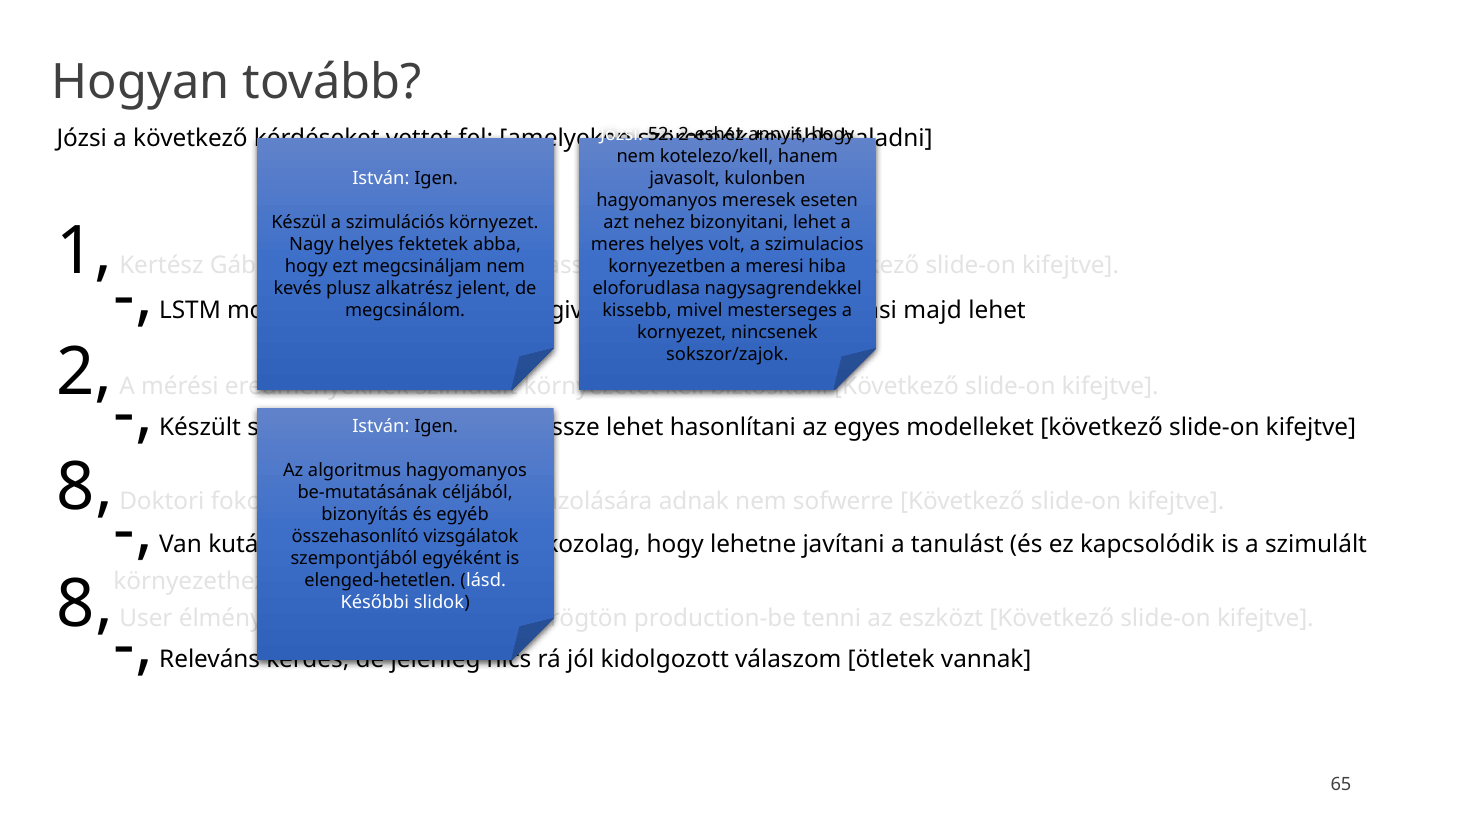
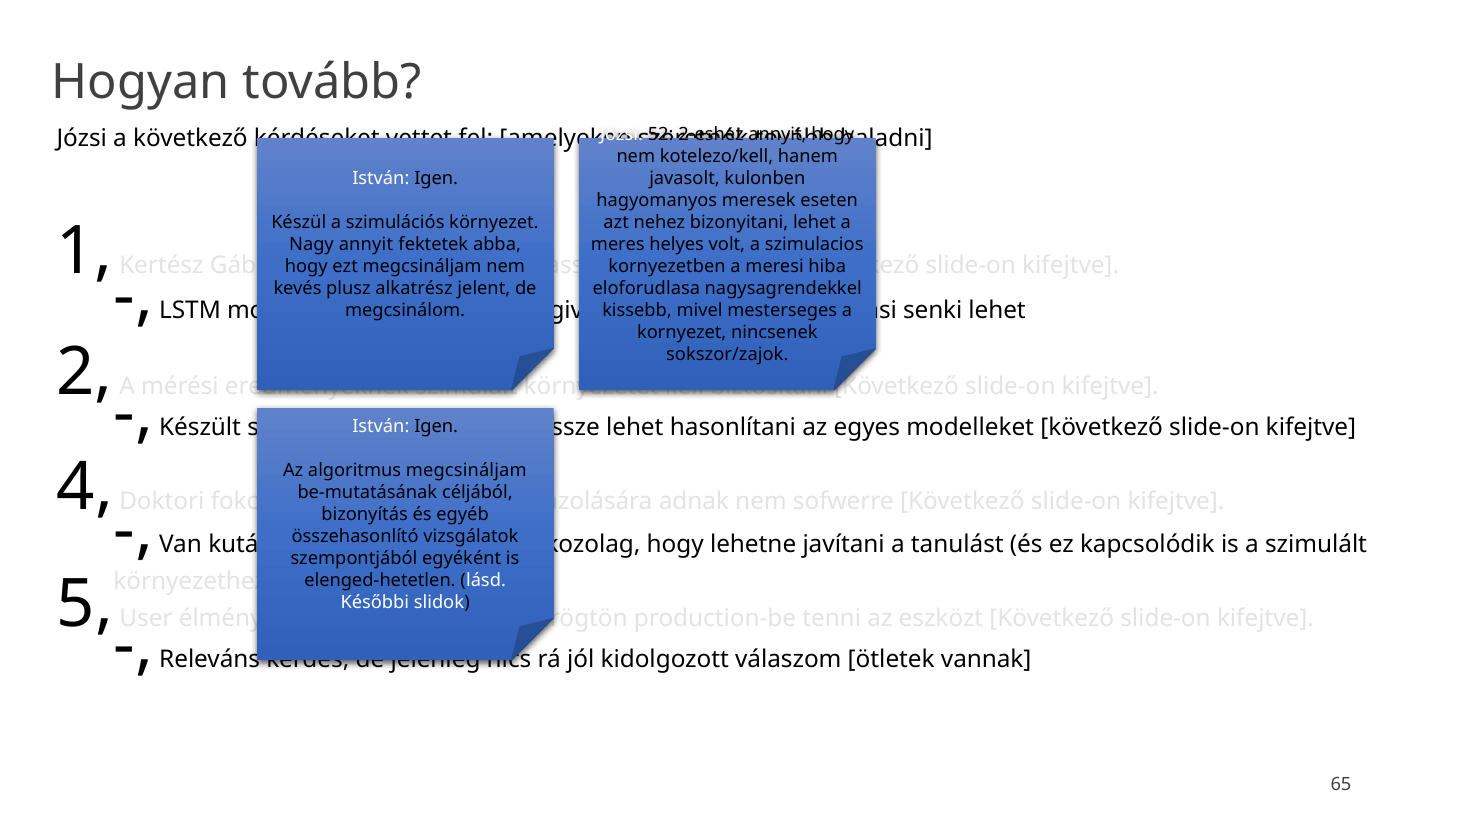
Nagy helyes: helyes -> annyit
majd: majd -> senki
algoritmus hagyomanyos: hagyomanyos -> megcsináljam
8 at (85, 487): 8 -> 4
8 at (85, 605): 8 -> 5
